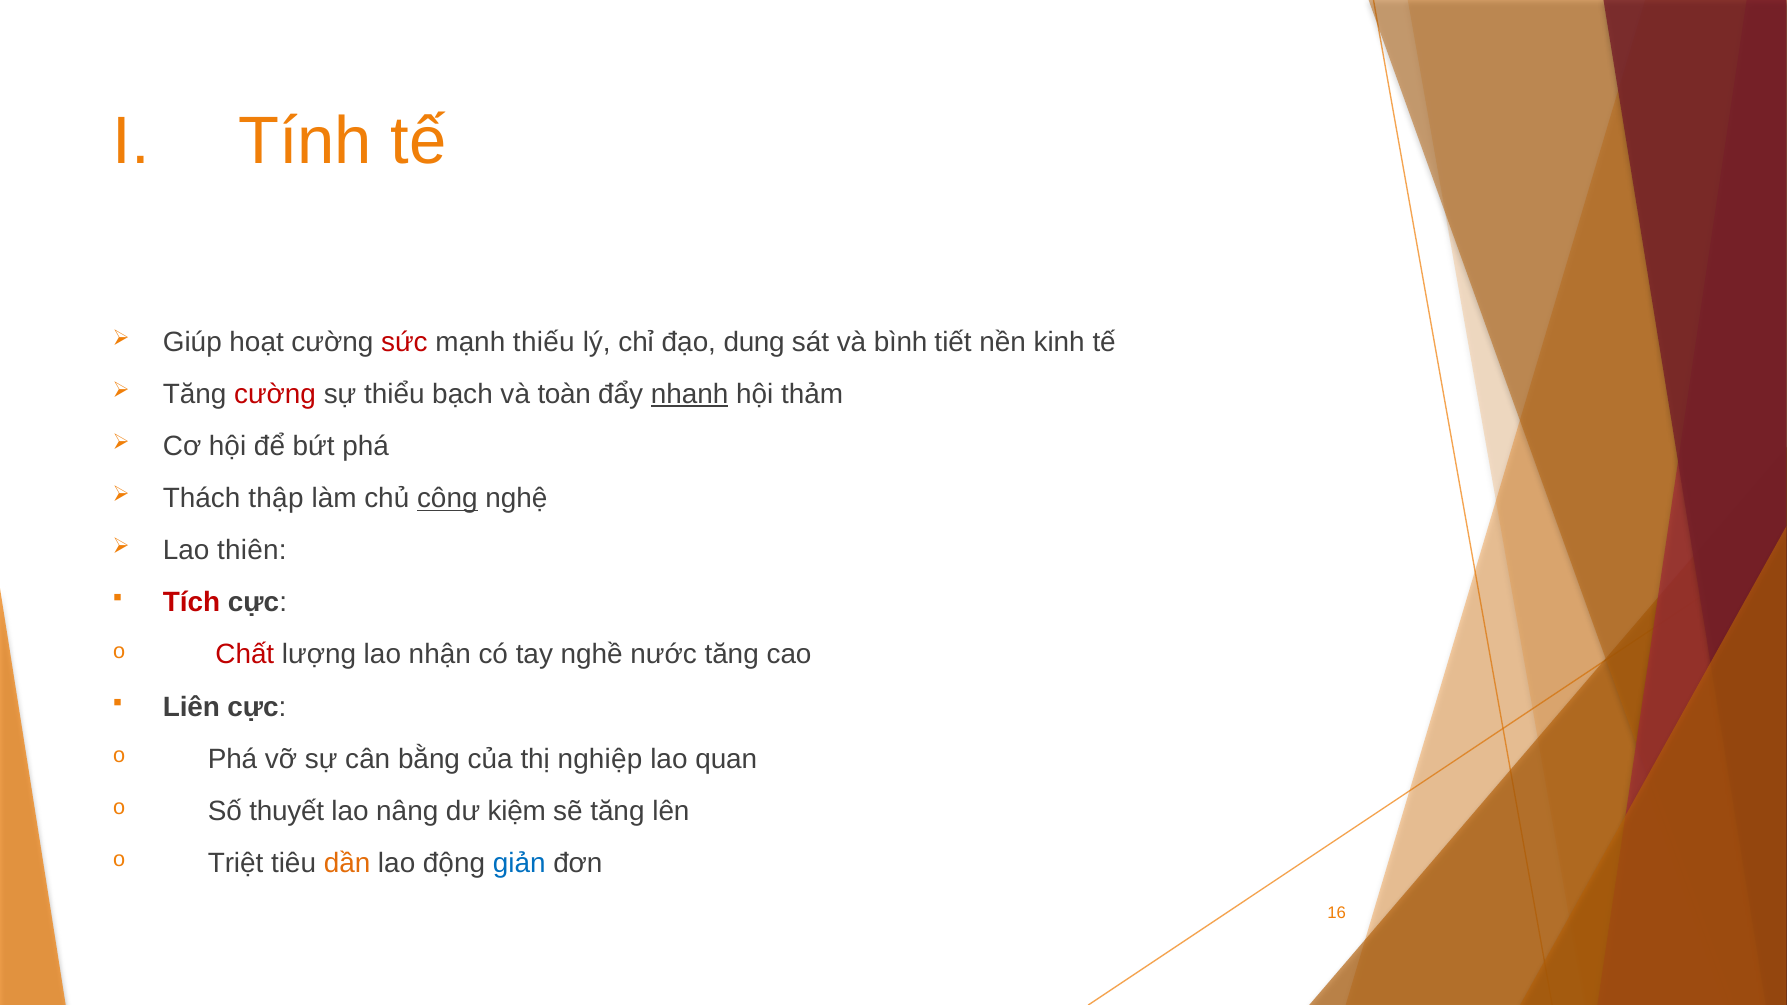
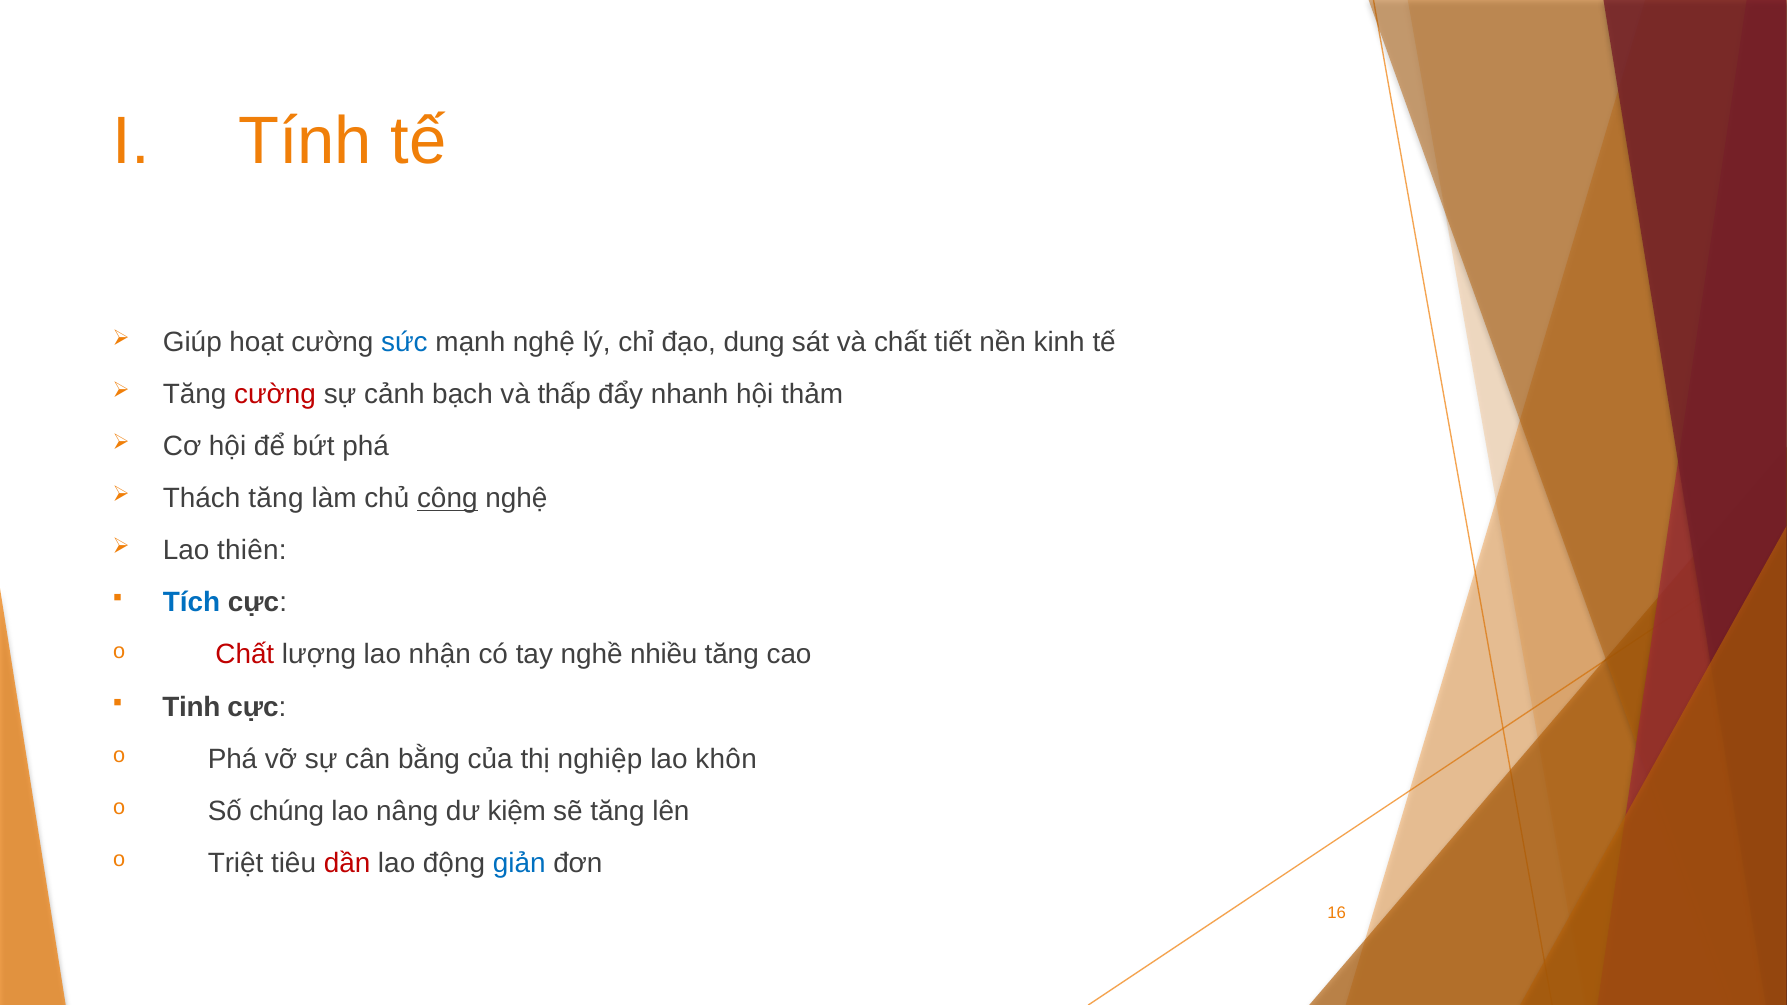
sức colour: red -> blue
mạnh thiếu: thiếu -> nghệ
và bình: bình -> chất
thiểu: thiểu -> cảnh
toàn: toàn -> thấp
nhanh underline: present -> none
Thách thập: thập -> tăng
Tích colour: red -> blue
nước: nước -> nhiều
Liên: Liên -> Tinh
quan: quan -> khôn
thuyết: thuyết -> chúng
dần colour: orange -> red
